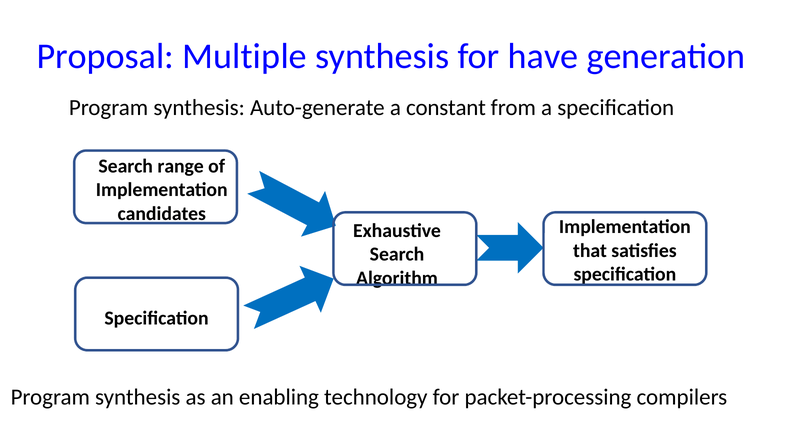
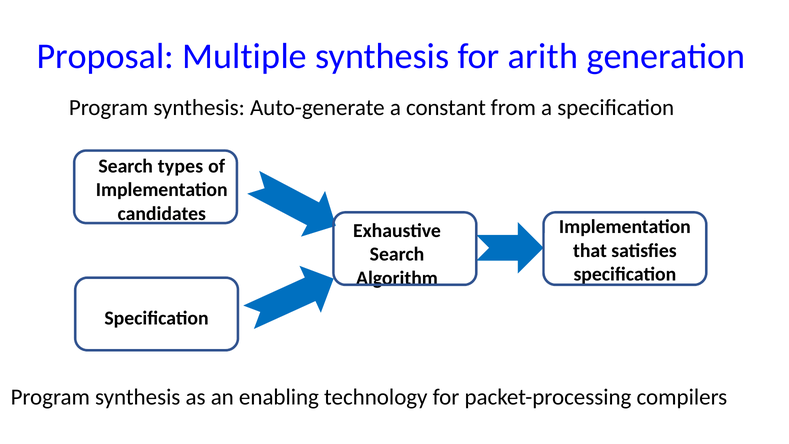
have: have -> arith
range: range -> types
